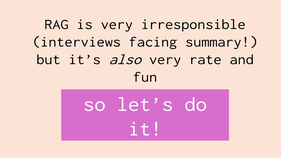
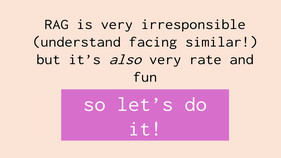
interviews: interviews -> understand
summary: summary -> similar
